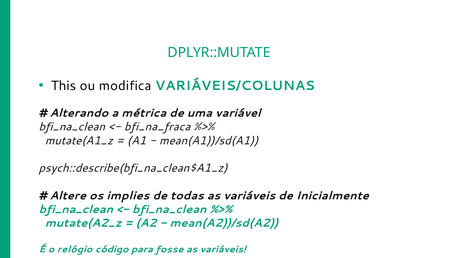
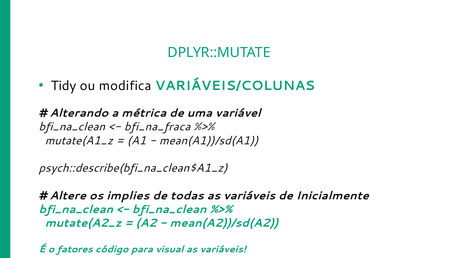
This: This -> Tidy
relógio: relógio -> fatores
fosse: fosse -> visual
